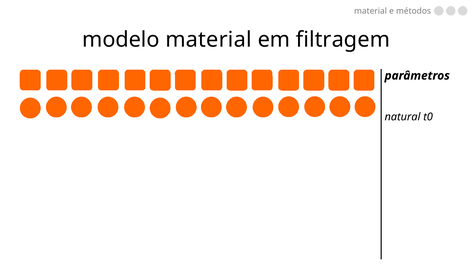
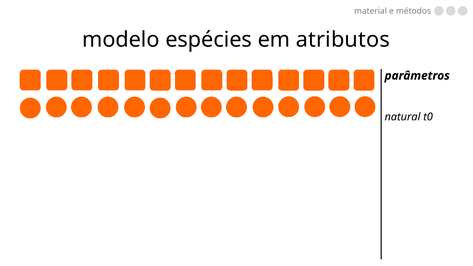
modelo material: material -> espécies
filtragem: filtragem -> atributos
